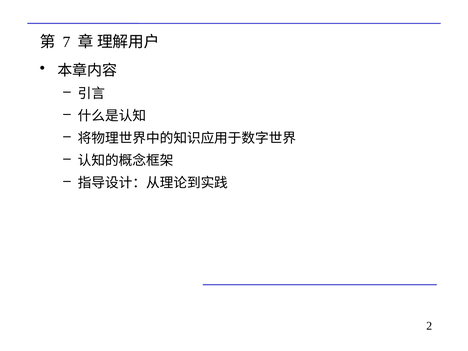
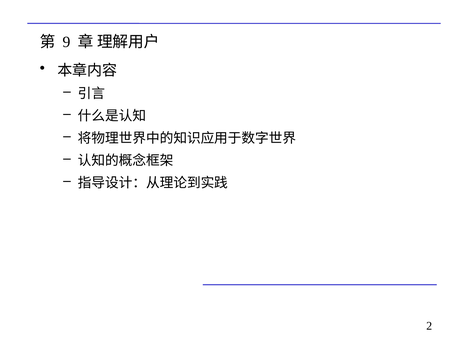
7: 7 -> 9
